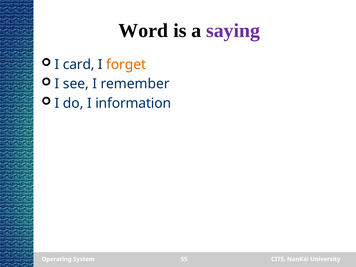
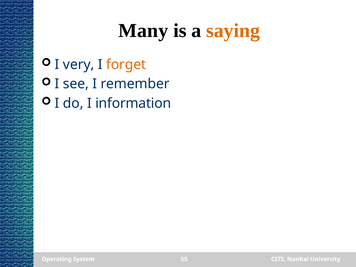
Word: Word -> Many
saying colour: purple -> orange
card: card -> very
